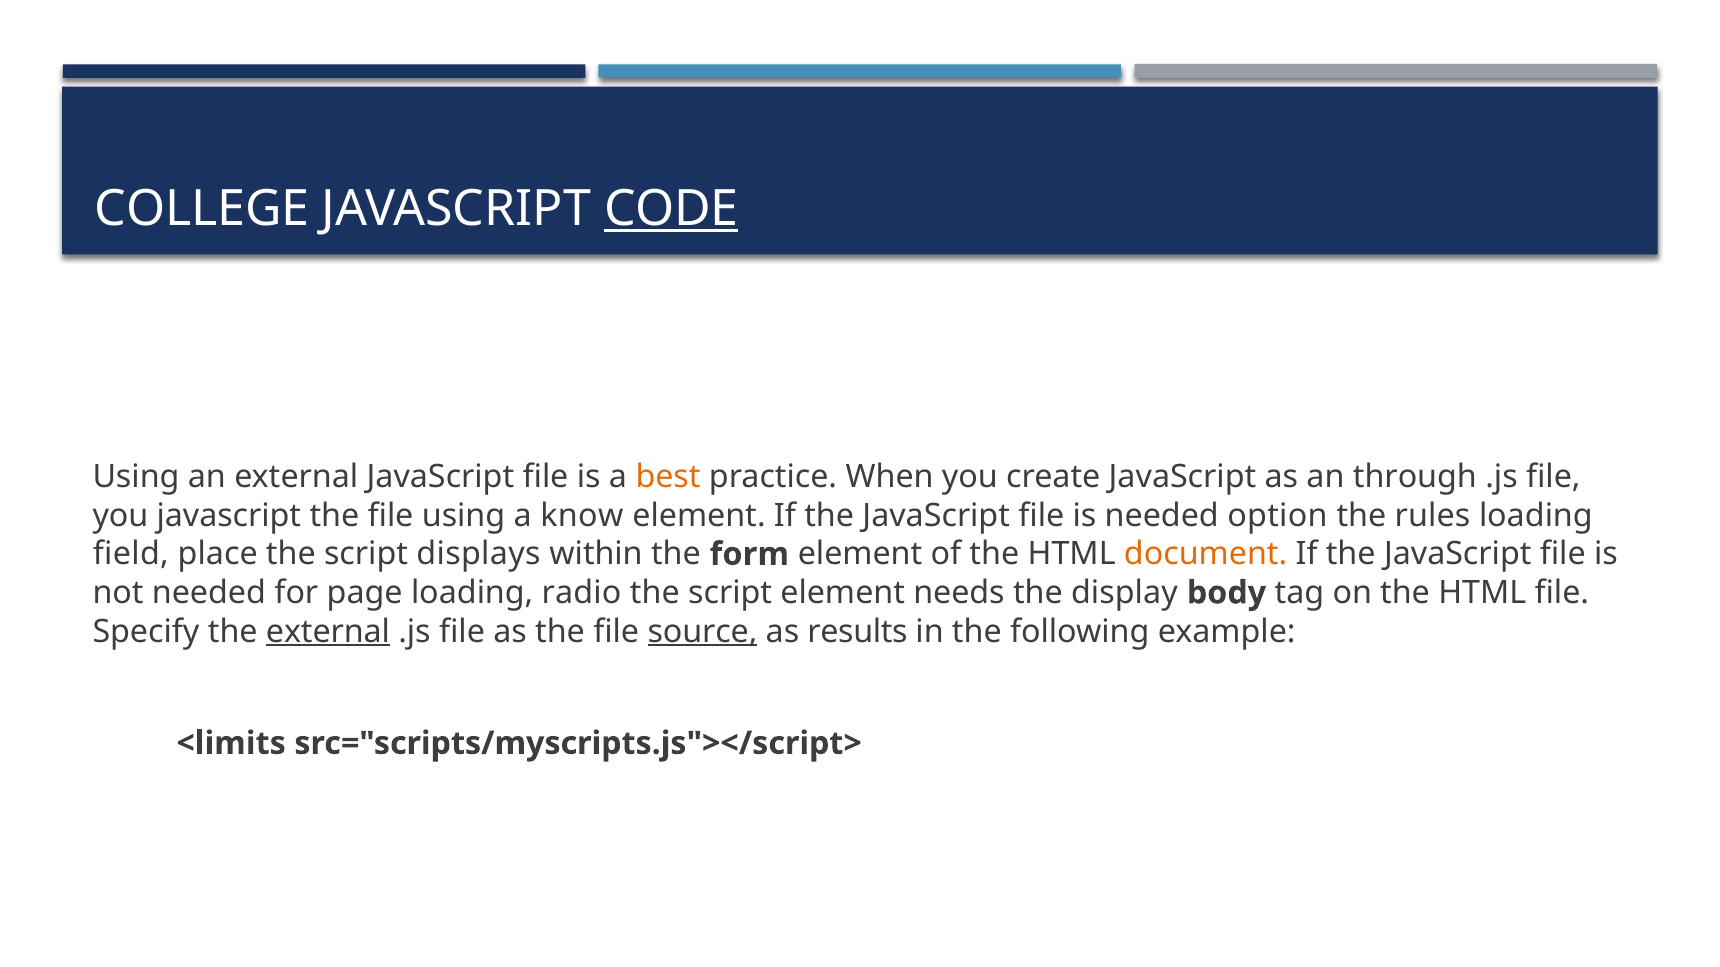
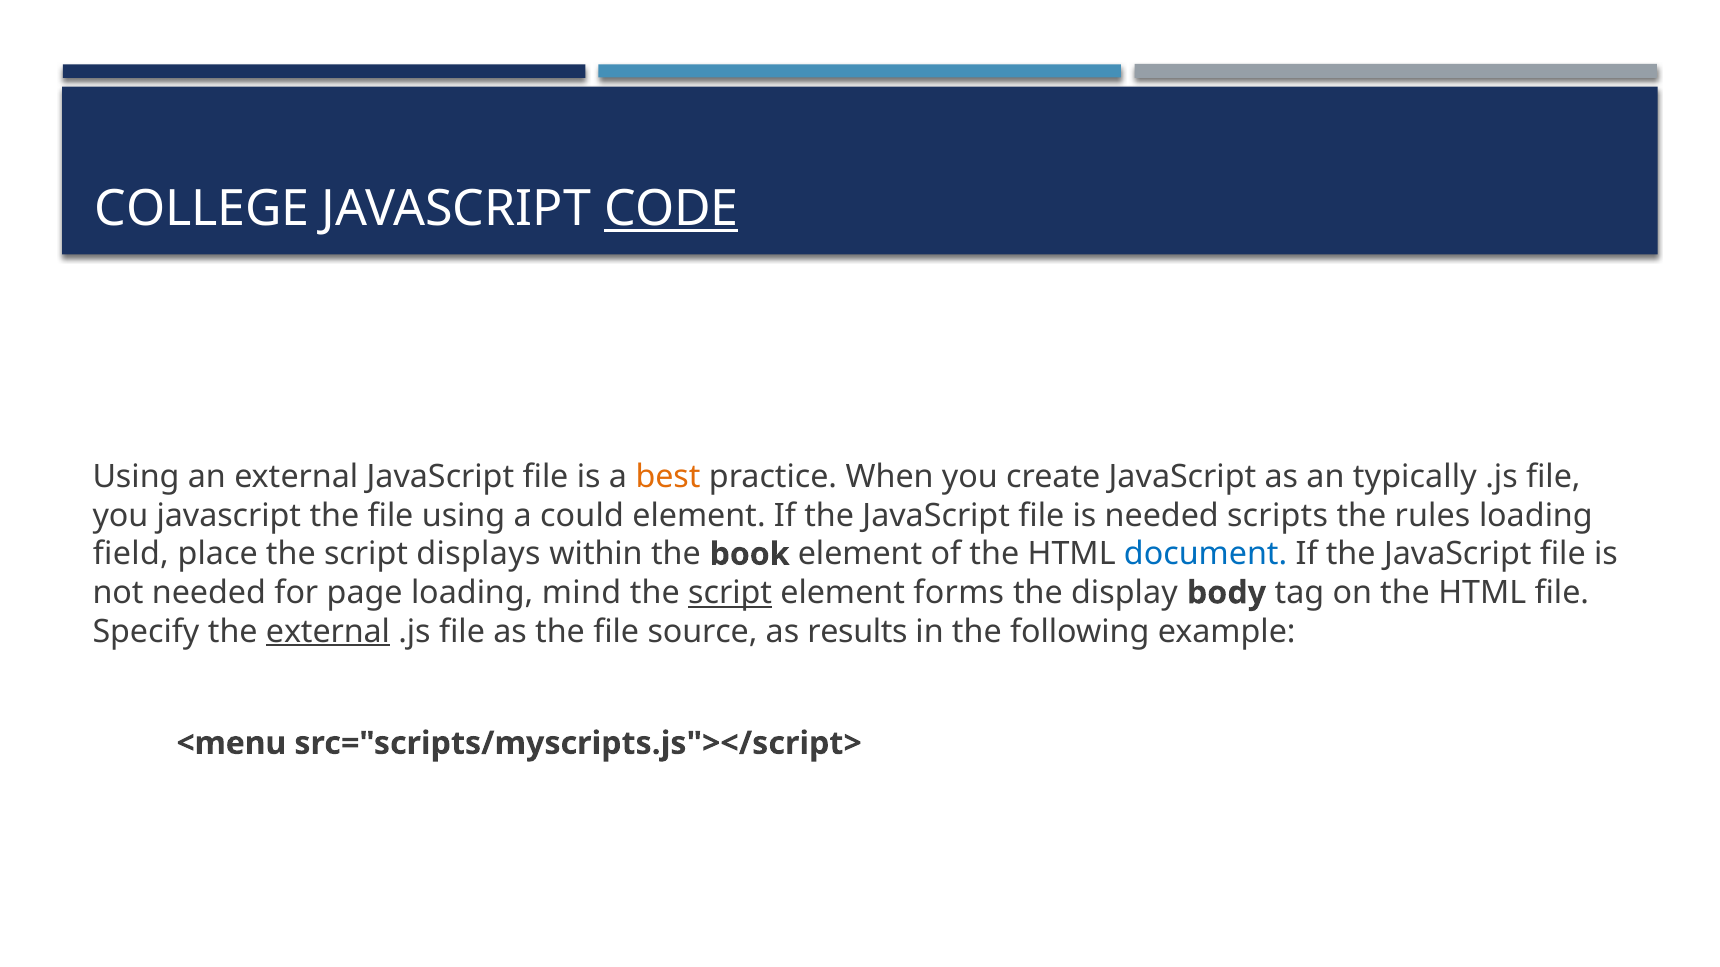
through: through -> typically
know: know -> could
option: option -> scripts
form: form -> book
document colour: orange -> blue
radio: radio -> mind
script at (730, 593) underline: none -> present
needs: needs -> forms
source underline: present -> none
<limits: <limits -> <menu
